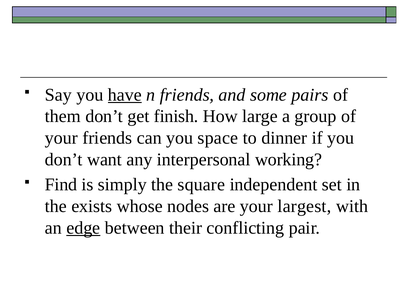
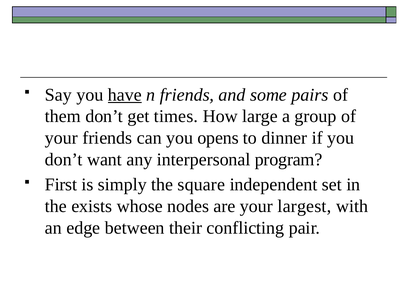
finish: finish -> times
space: space -> opens
working: working -> program
Find: Find -> First
edge underline: present -> none
